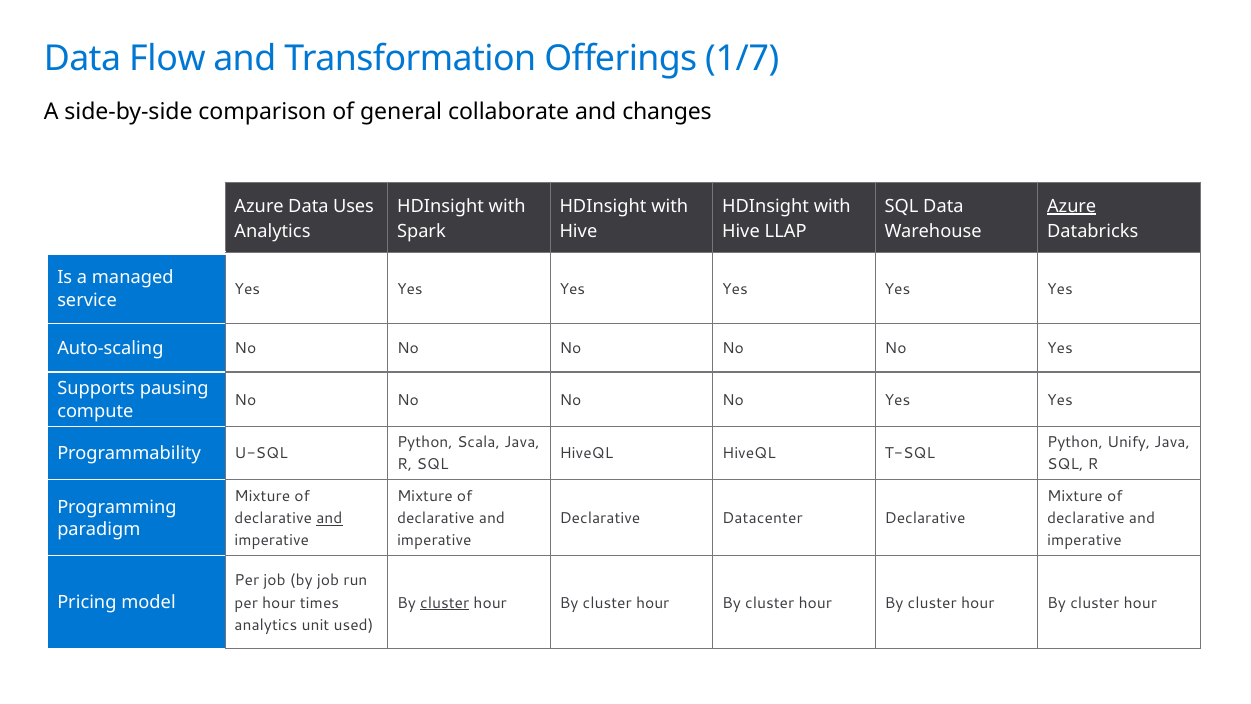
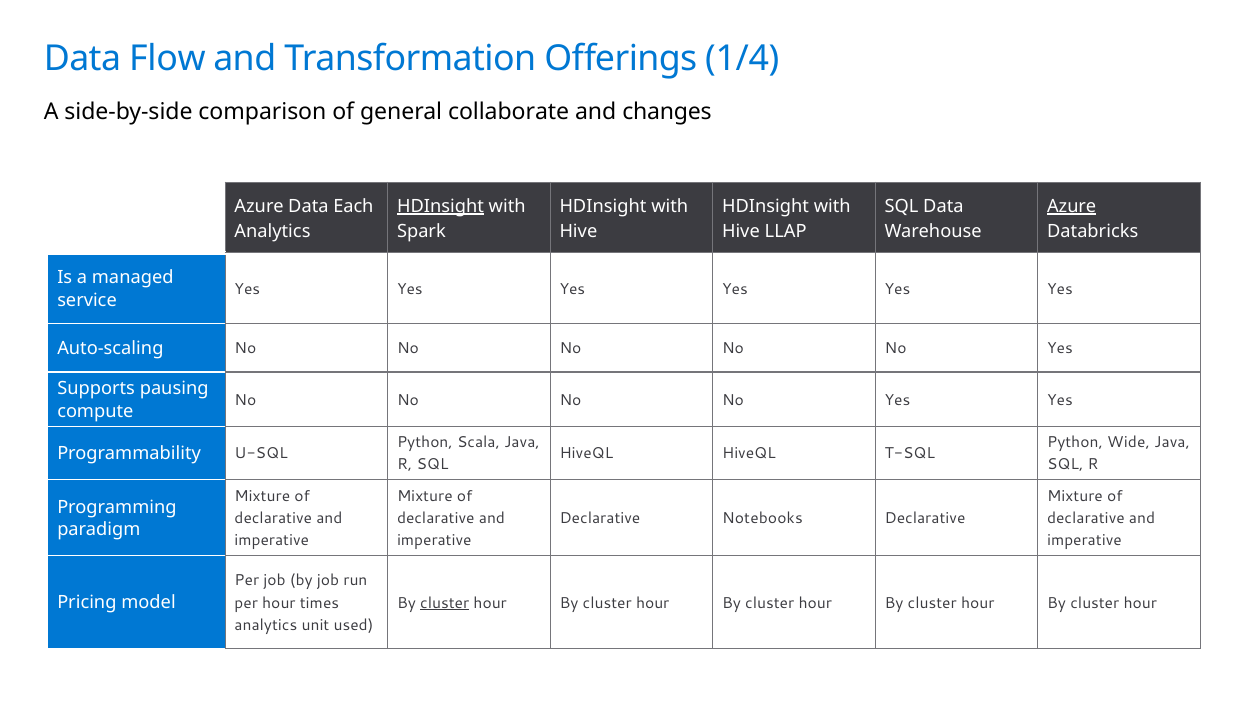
1/7: 1/7 -> 1/4
Uses: Uses -> Each
HDInsight at (440, 206) underline: none -> present
Unify: Unify -> Wide
and at (329, 518) underline: present -> none
Datacenter: Datacenter -> Notebooks
